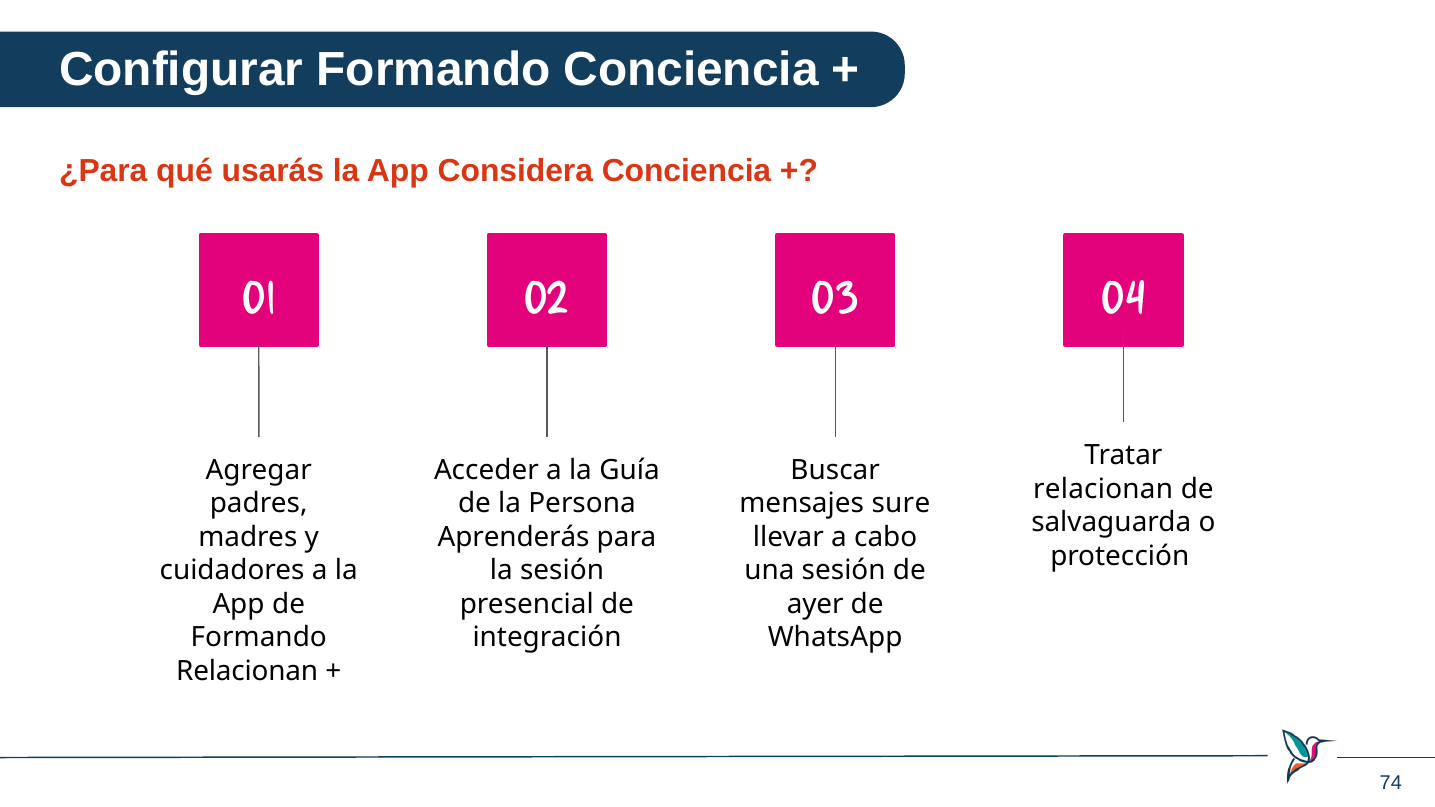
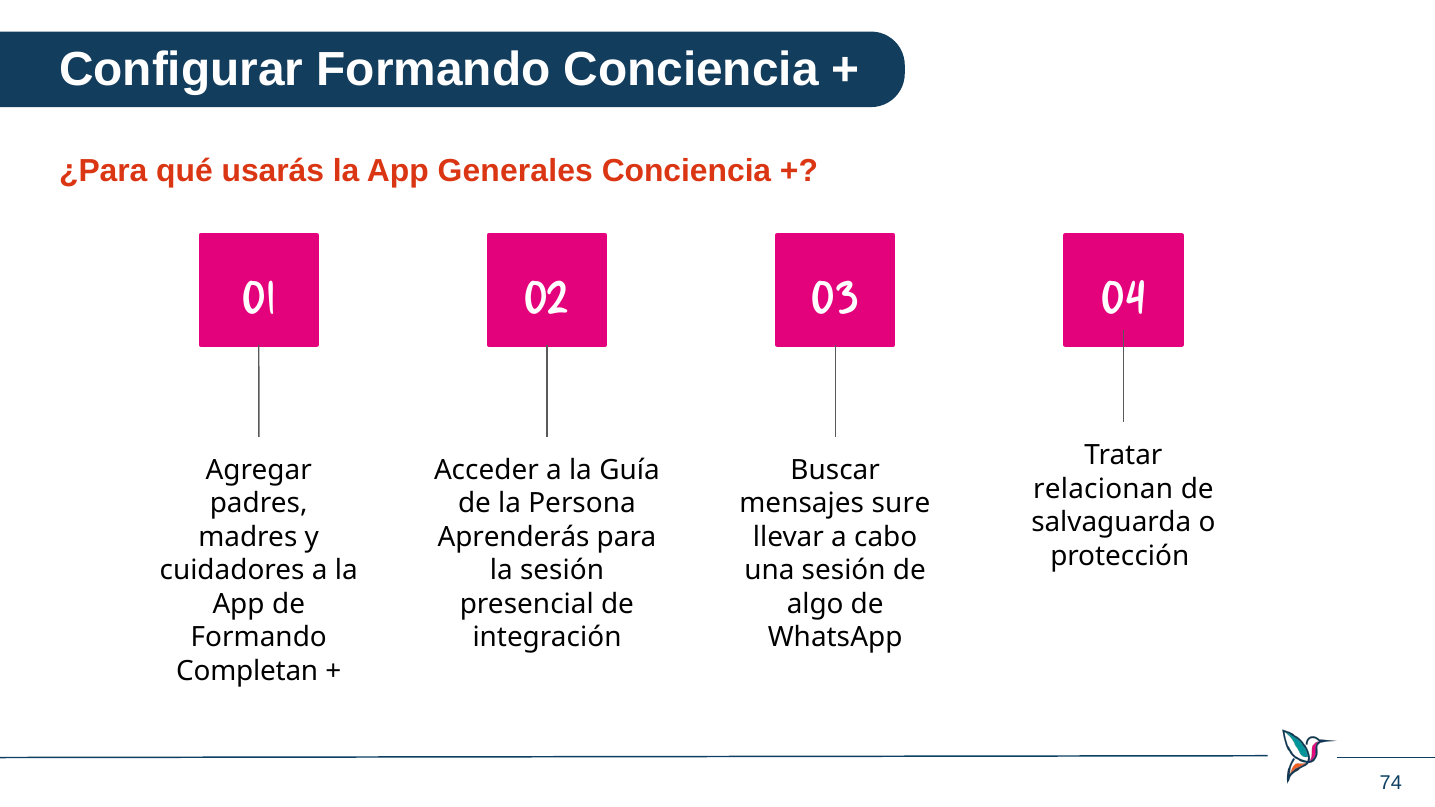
Considera: Considera -> Generales
ayer: ayer -> algo
Relacionan at (247, 671): Relacionan -> Completan
